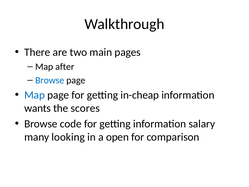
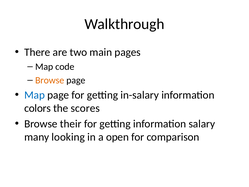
after: after -> code
Browse at (50, 80) colour: blue -> orange
in-cheap: in-cheap -> in-salary
wants: wants -> colors
code: code -> their
